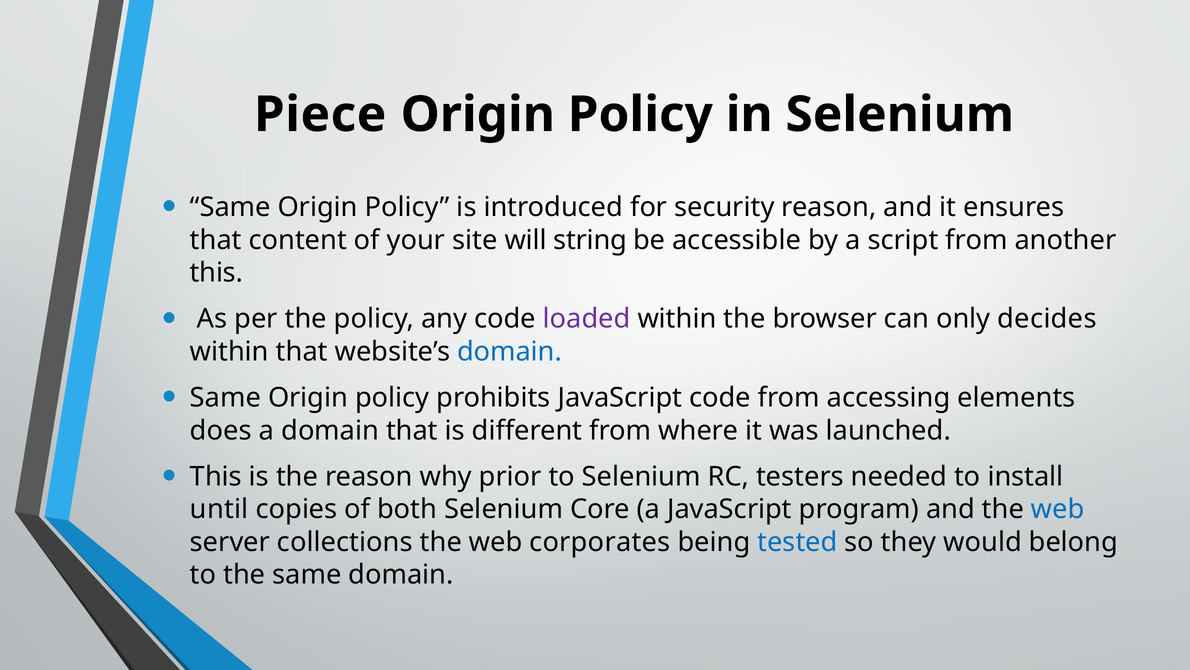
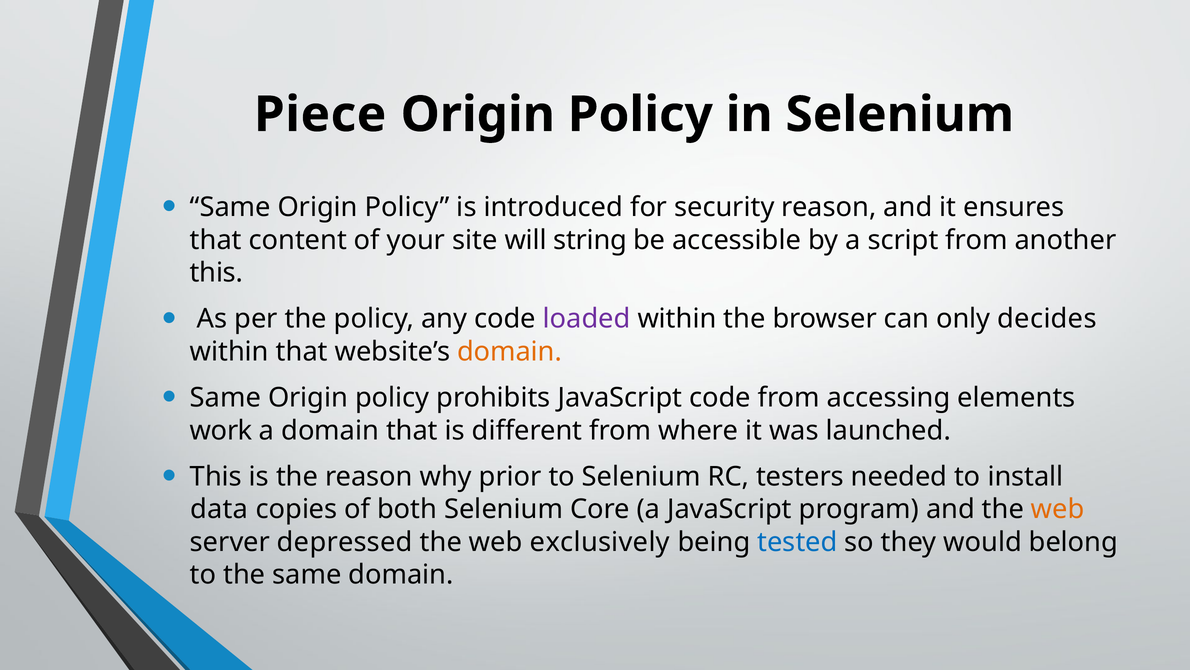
domain at (510, 351) colour: blue -> orange
does: does -> work
until: until -> data
web at (1058, 509) colour: blue -> orange
collections: collections -> depressed
corporates: corporates -> exclusively
